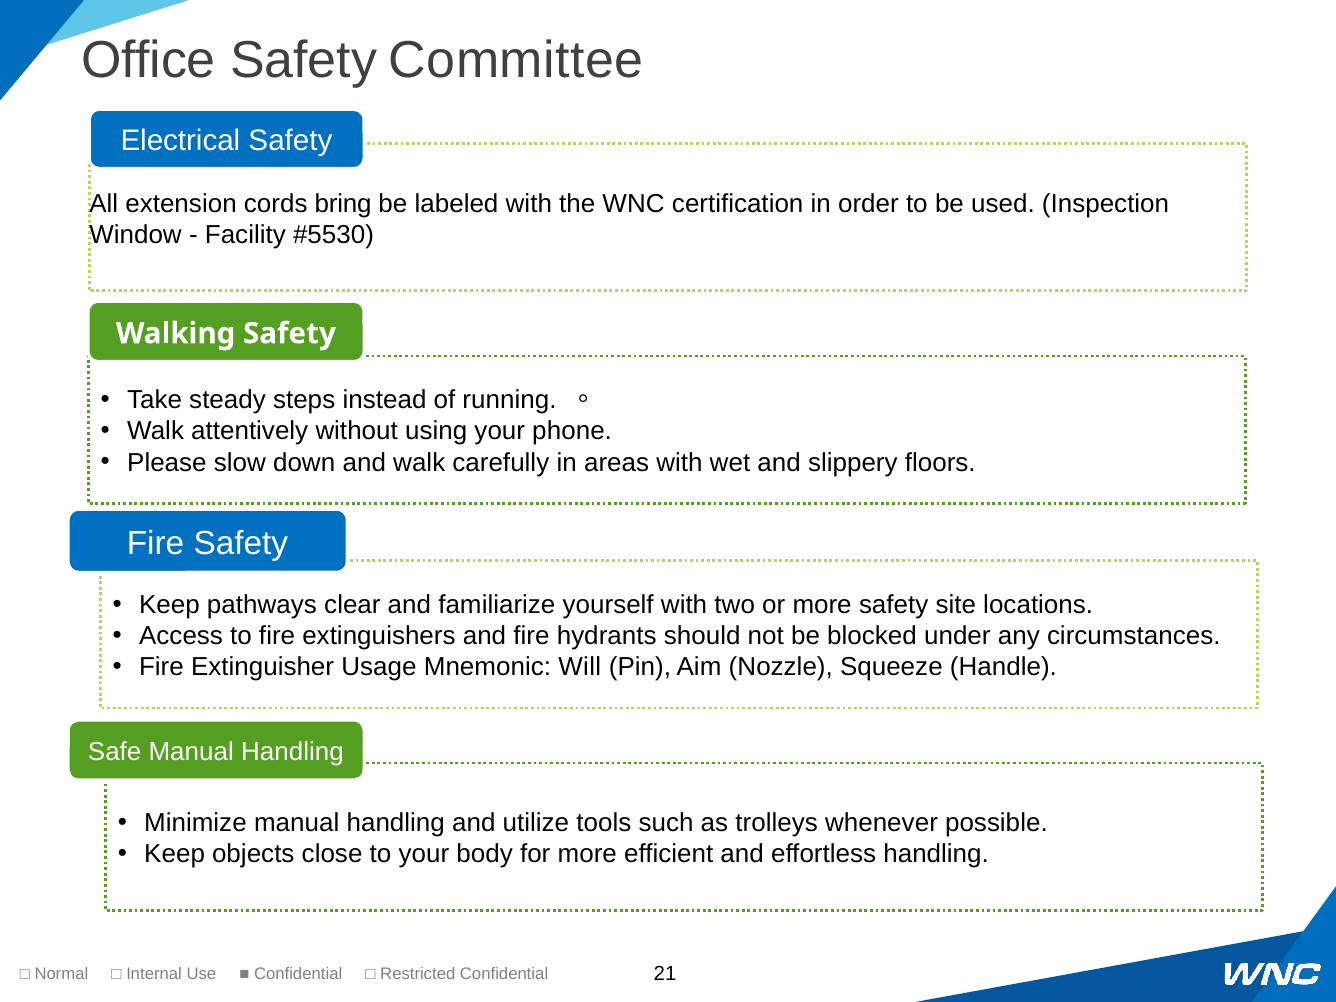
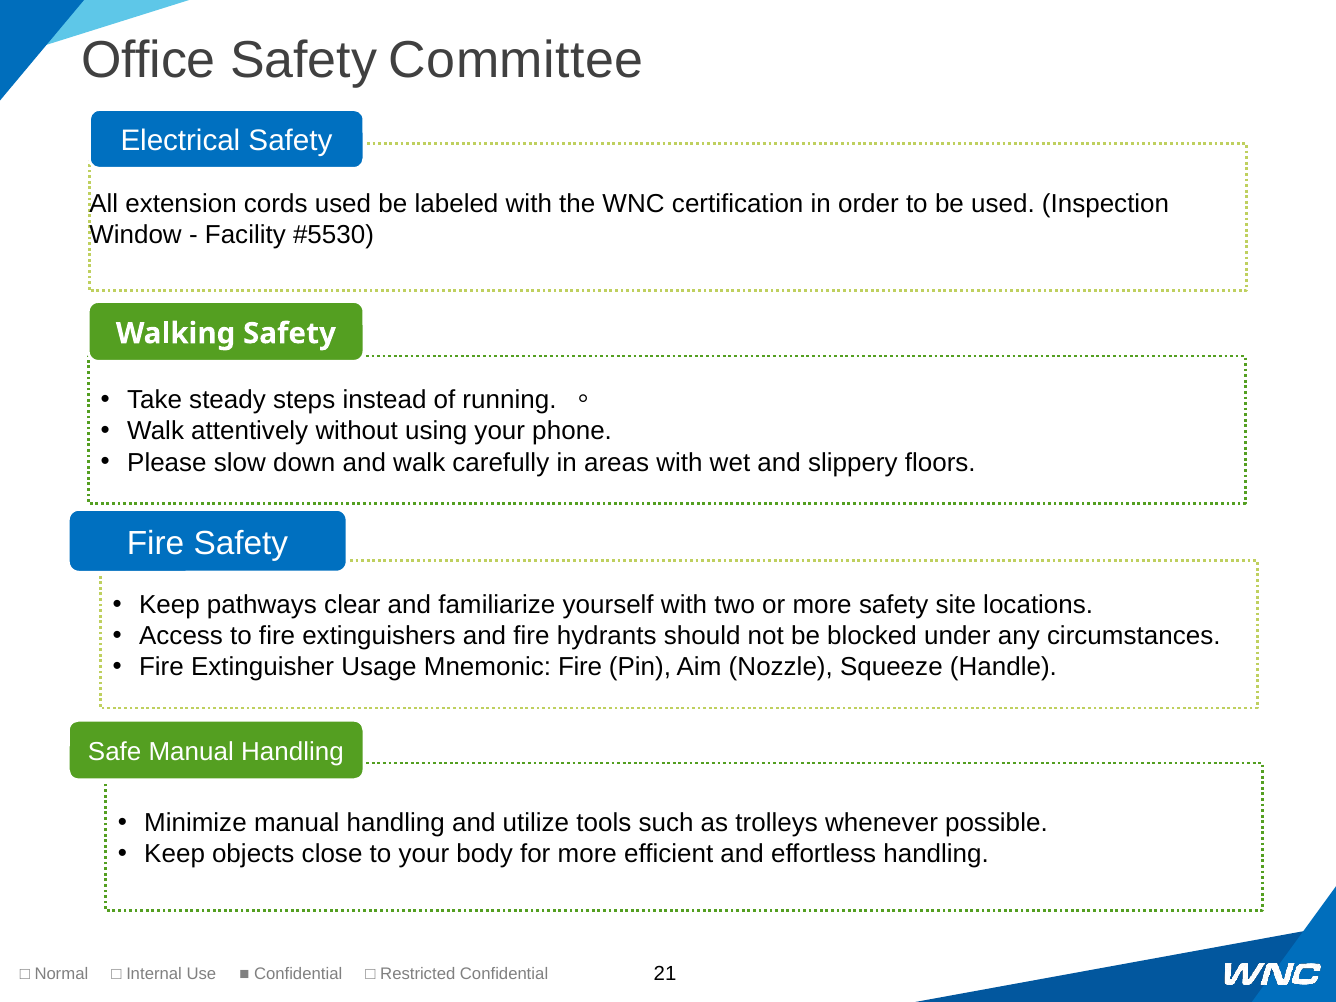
cords bring: bring -> used
Mnemonic Will: Will -> Fire
